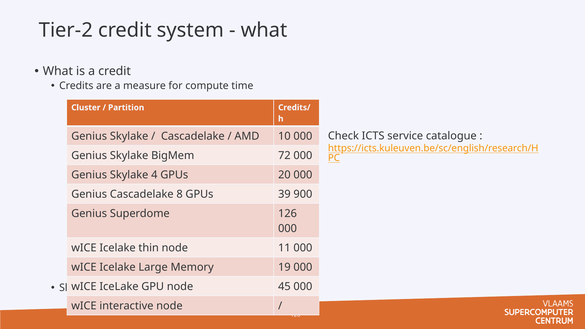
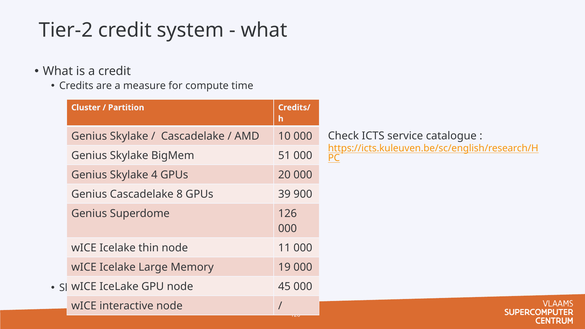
72: 72 -> 51
